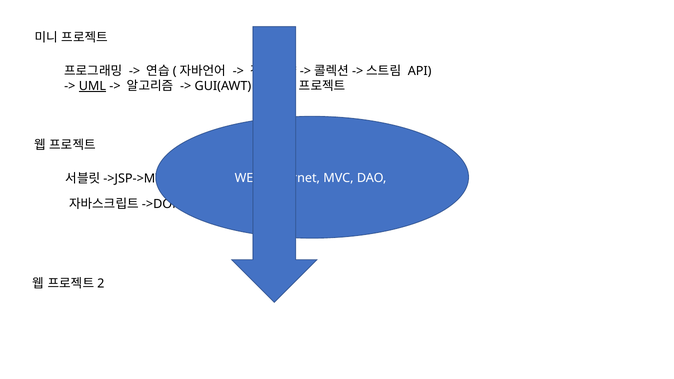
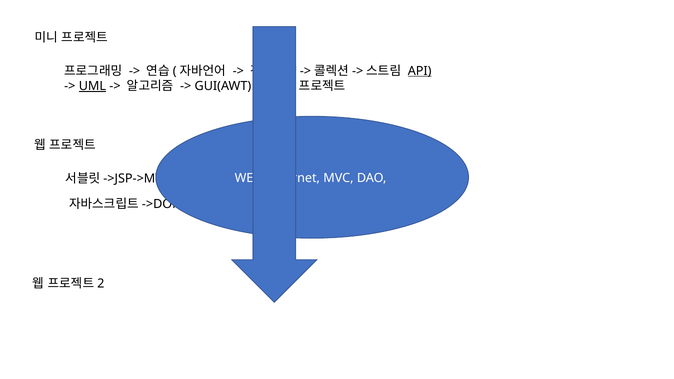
API underline: none -> present
